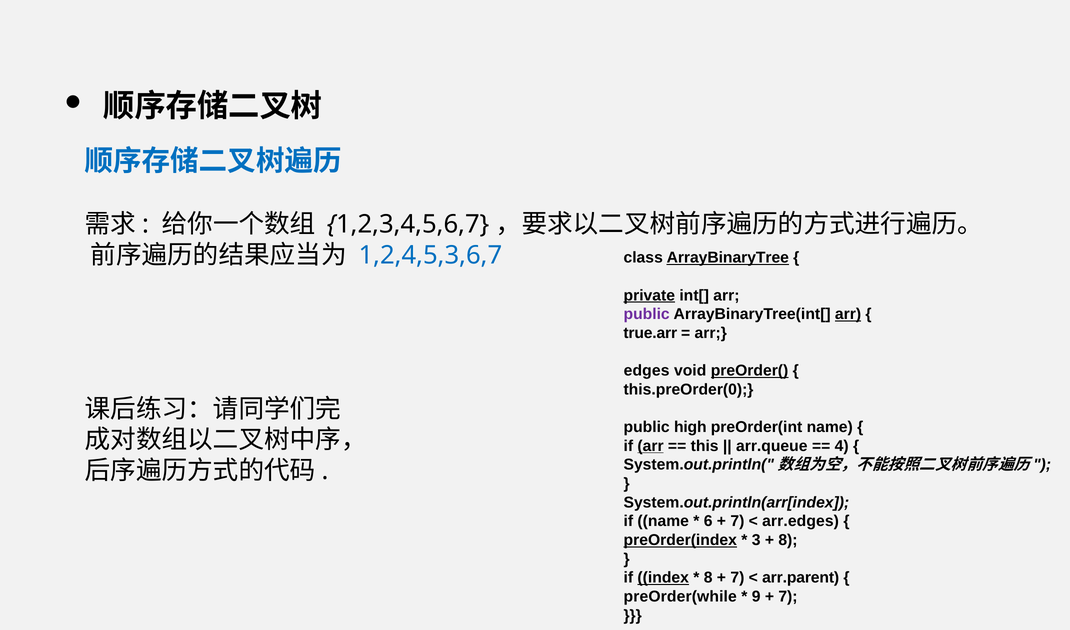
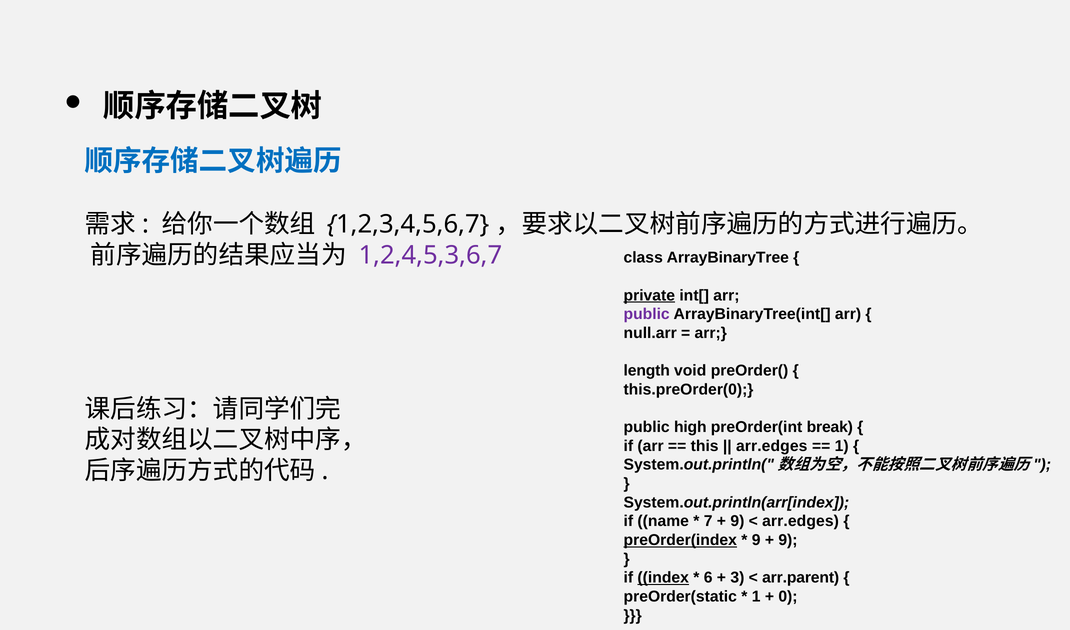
1,2,4,5,3,6,7 colour: blue -> purple
ArrayBinaryTree underline: present -> none
arr at (848, 314) underline: present -> none
true.arr: true.arr -> null.arr
edges: edges -> length
preOrder( underline: present -> none
preOrder(int name: name -> break
arr at (651, 446) underline: present -> none
arr.queue at (772, 446): arr.queue -> arr.edges
4 at (842, 446): 4 -> 1
6: 6 -> 7
7 at (737, 521): 7 -> 9
3 at (756, 540): 3 -> 9
8 at (788, 540): 8 -> 9
8 at (708, 578): 8 -> 6
7 at (737, 578): 7 -> 3
preOrder(while: preOrder(while -> preOrder(static
9 at (756, 596): 9 -> 1
7 at (788, 596): 7 -> 0
